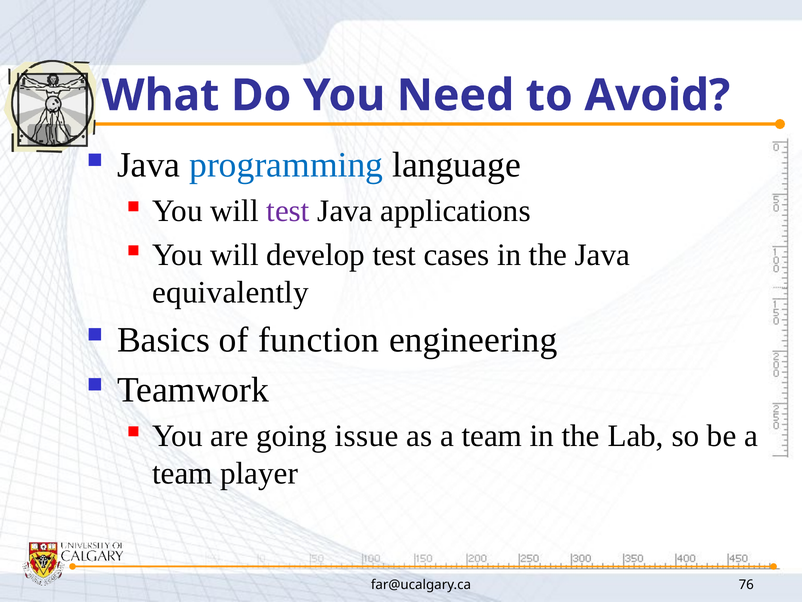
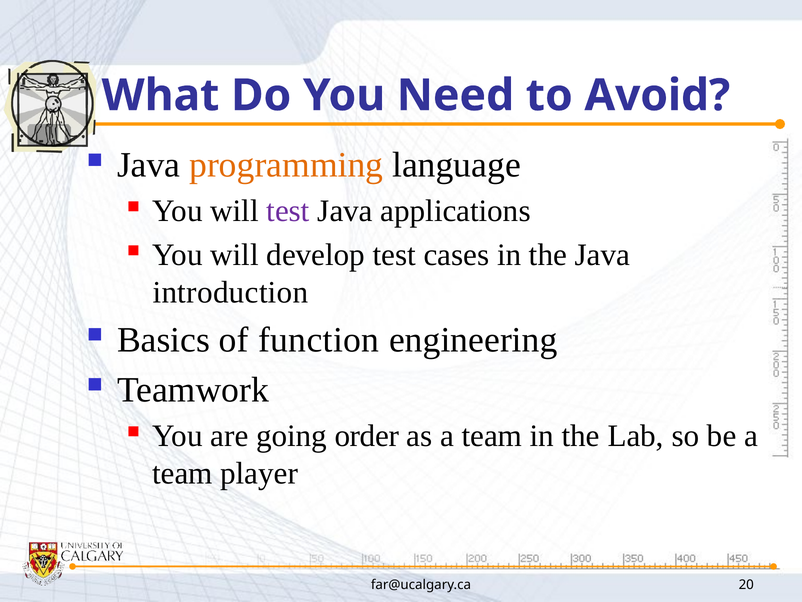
programming colour: blue -> orange
equivalently: equivalently -> introduction
issue: issue -> order
76: 76 -> 20
